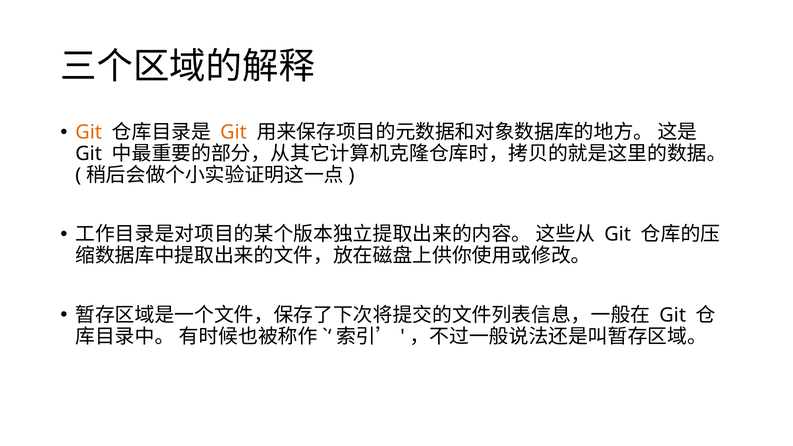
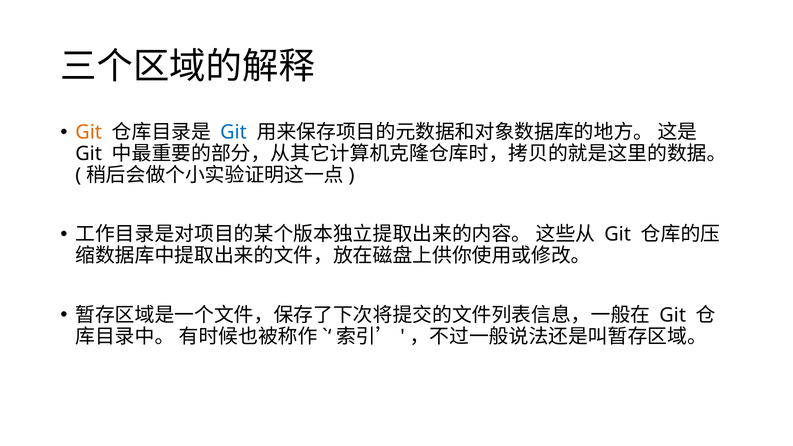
Git at (233, 132) colour: orange -> blue
